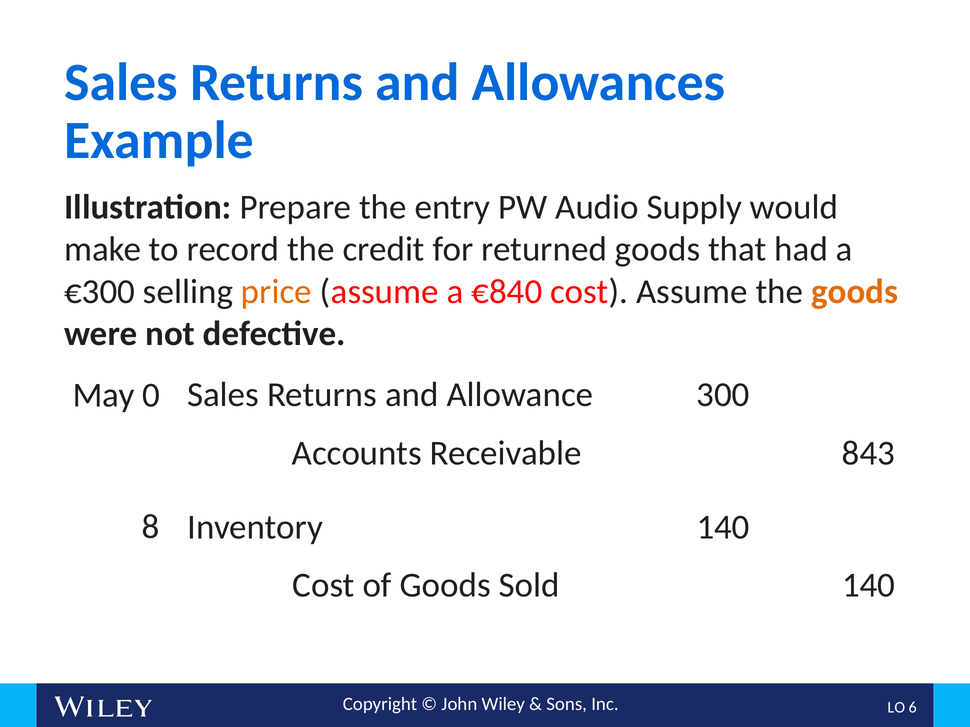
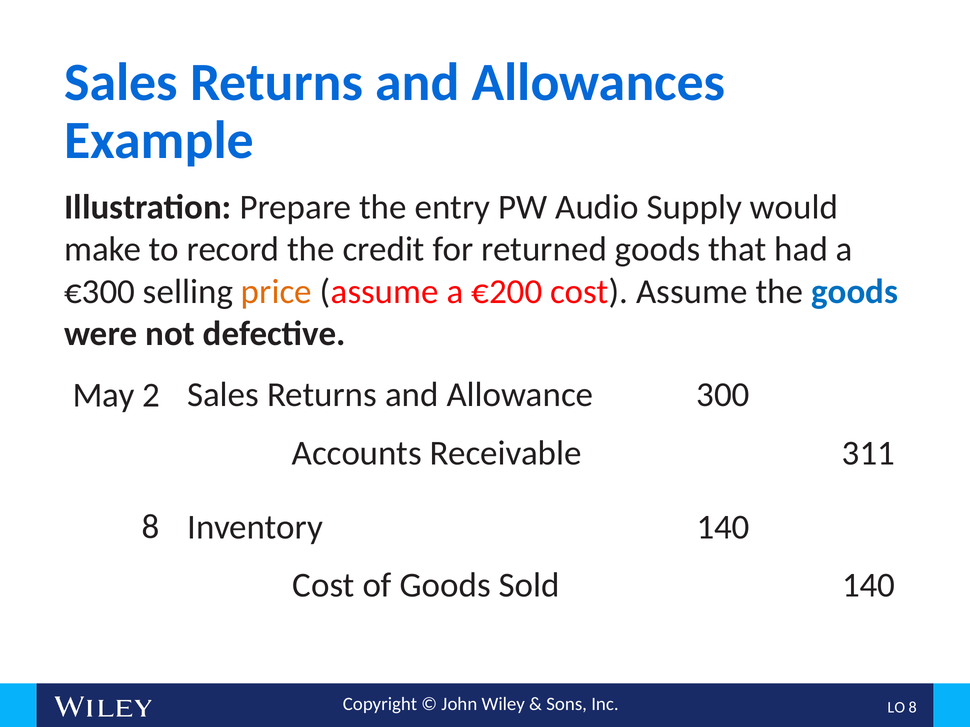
€840: €840 -> €200
goods at (855, 292) colour: orange -> blue
0: 0 -> 2
843: 843 -> 311
O 6: 6 -> 8
